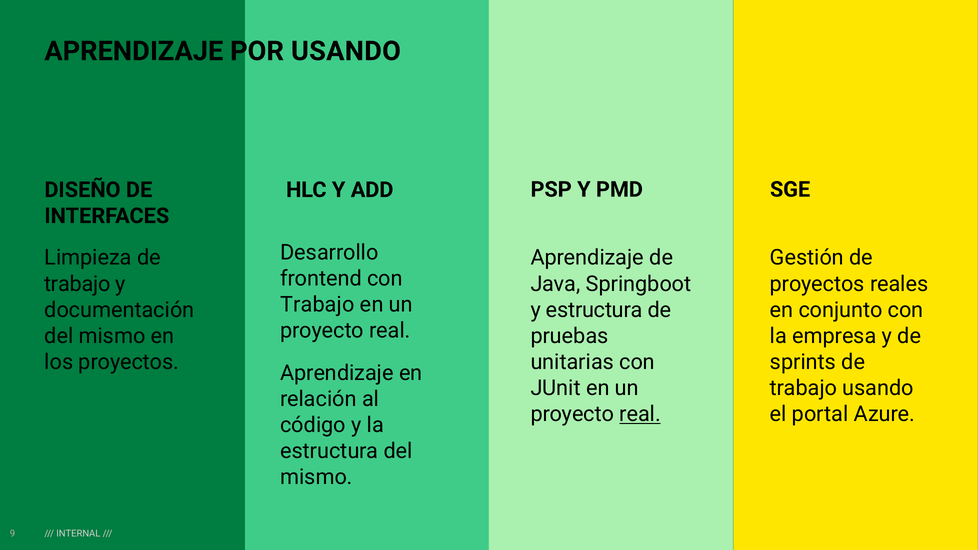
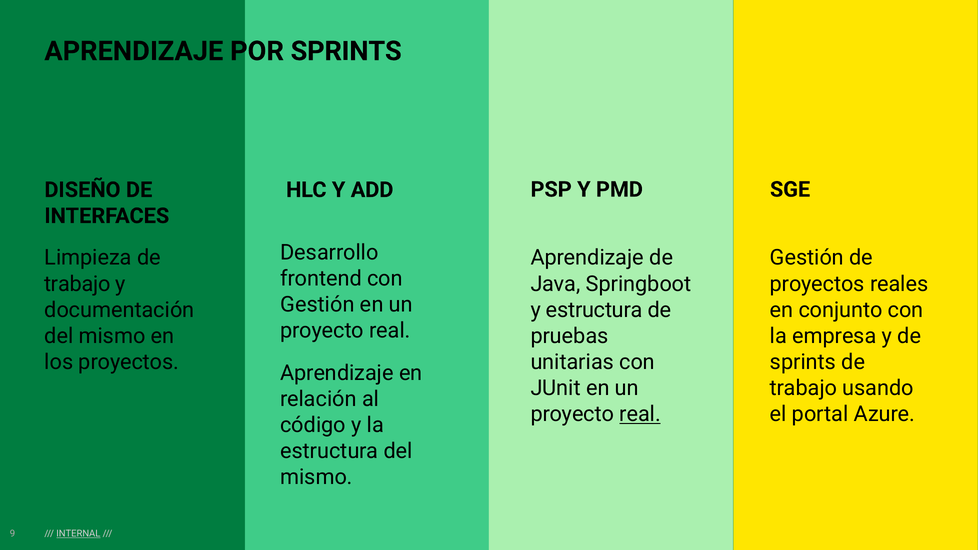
POR USANDO: USANDO -> SPRINTS
Trabajo at (317, 305): Trabajo -> Gestión
INTERNAL underline: none -> present
